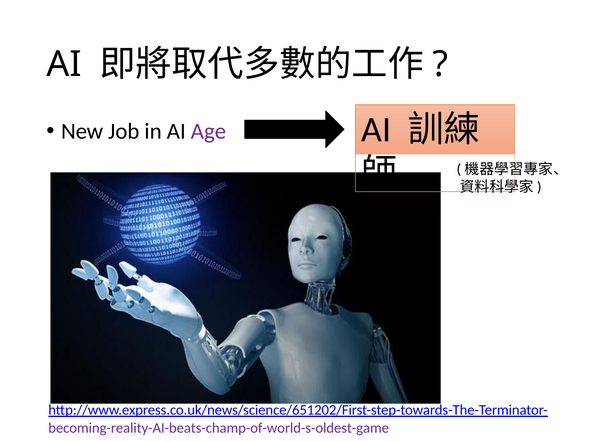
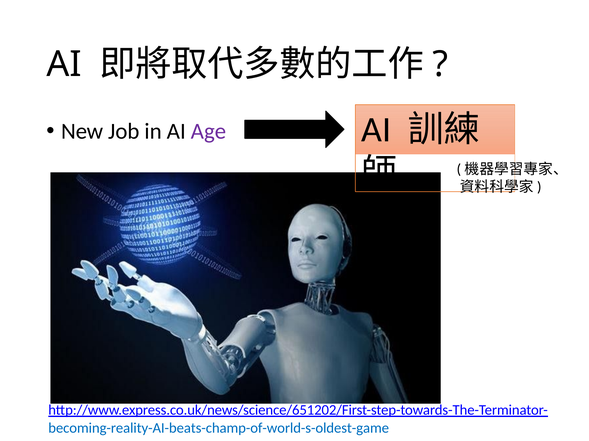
becoming-reality-AI-beats-champ-of-world-s-oldest-game colour: purple -> blue
